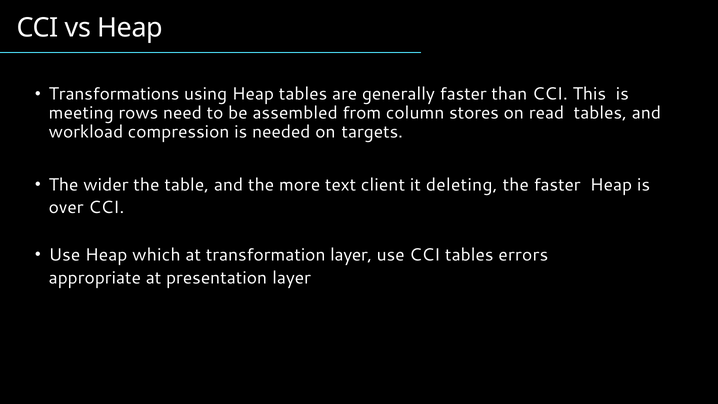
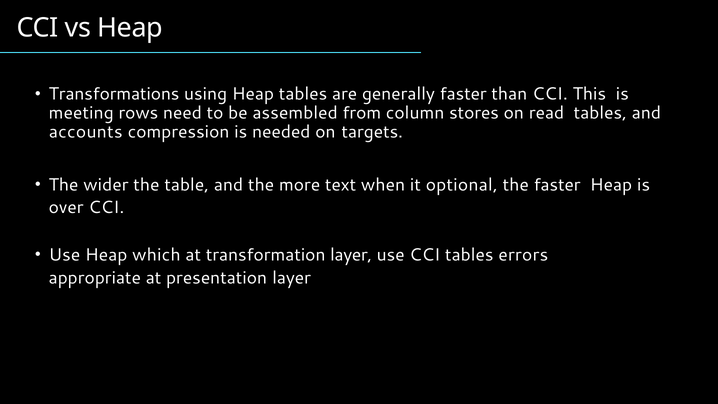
workload: workload -> accounts
client: client -> when
deleting: deleting -> optional
